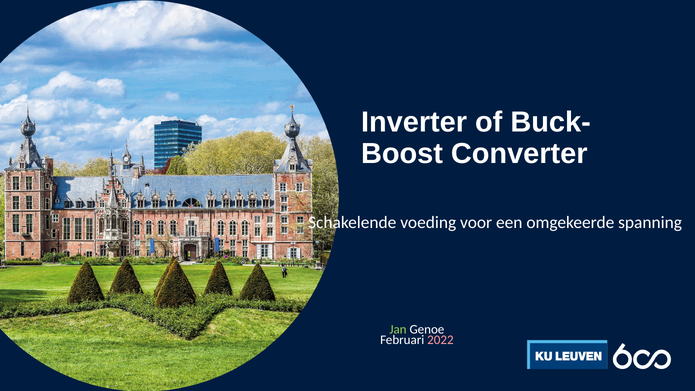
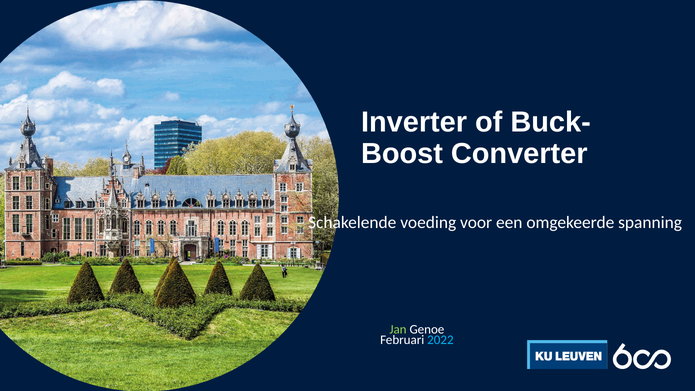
2022 colour: pink -> light blue
